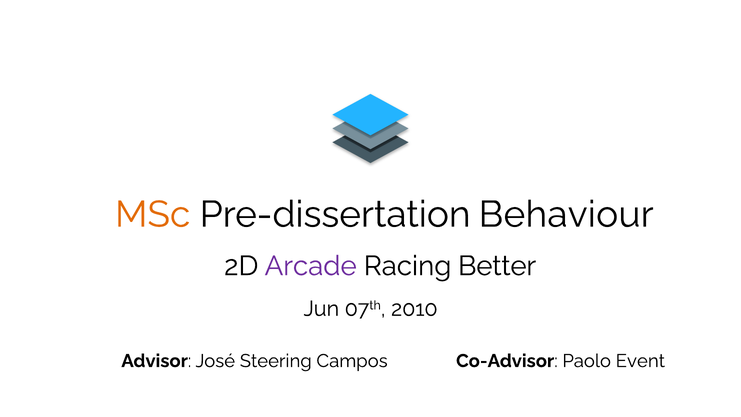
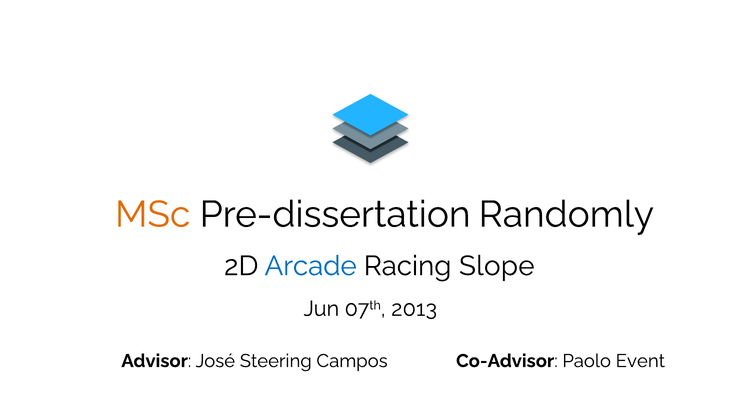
Behaviour: Behaviour -> Randomly
Arcade colour: purple -> blue
Better: Better -> Slope
2010: 2010 -> 2013
